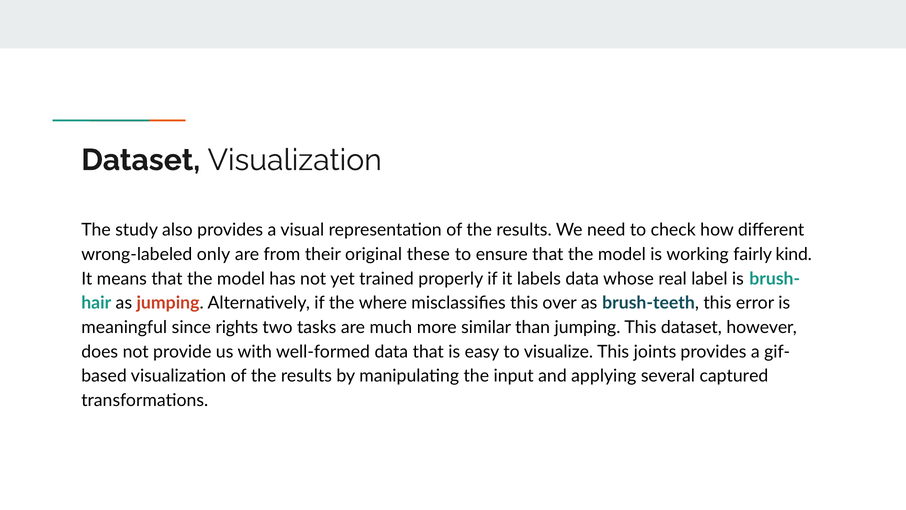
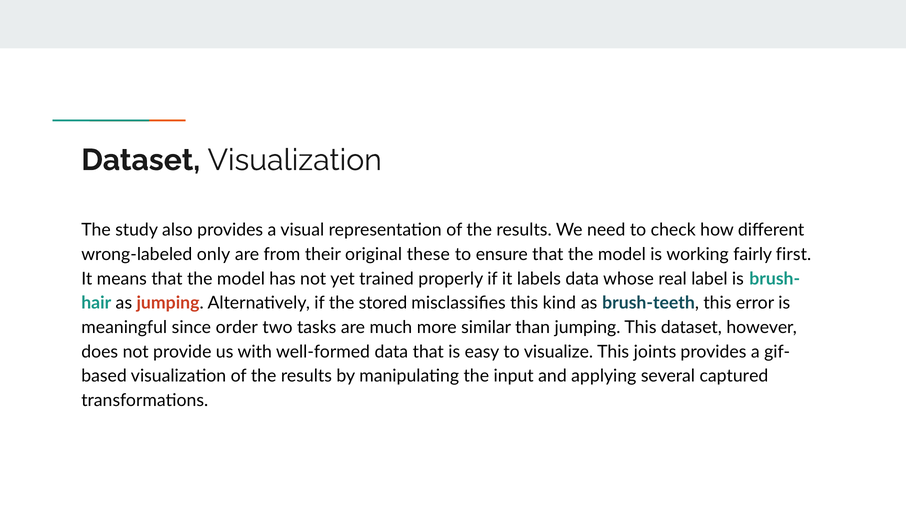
kind: kind -> first
where: where -> stored
over: over -> kind
rights: rights -> order
